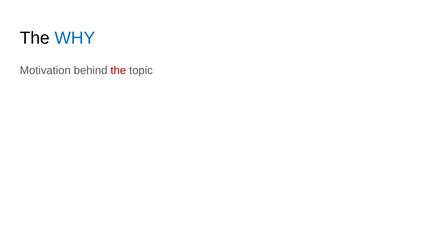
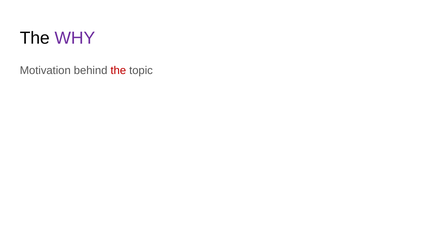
WHY colour: blue -> purple
